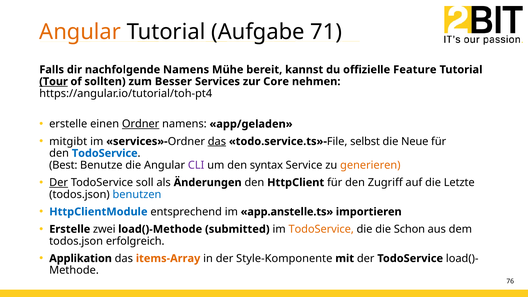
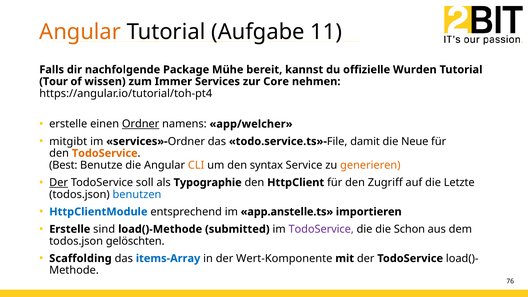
71: 71 -> 11
nachfolgende Namens: Namens -> Package
Feature: Feature -> Wurden
Tour underline: present -> none
sollten: sollten -> wissen
Besser: Besser -> Immer
app/geladen: app/geladen -> app/welcher
das at (217, 141) underline: present -> none
selbst: selbst -> damit
TodoService at (105, 153) colour: blue -> orange
CLI colour: purple -> orange
Änderungen: Änderungen -> Typographie
zwei: zwei -> sind
TodoService at (321, 229) colour: orange -> purple
erfolgreich: erfolgreich -> gelöschten
Applikation: Applikation -> Scaffolding
items-Array colour: orange -> blue
Style-Komponente: Style-Komponente -> Wert-Komponente
